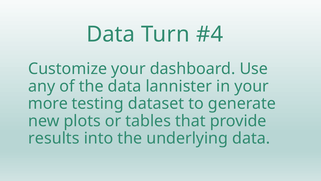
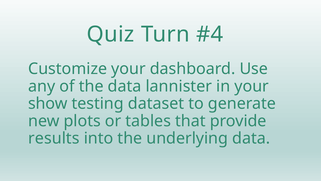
Data at (111, 34): Data -> Quiz
more: more -> show
